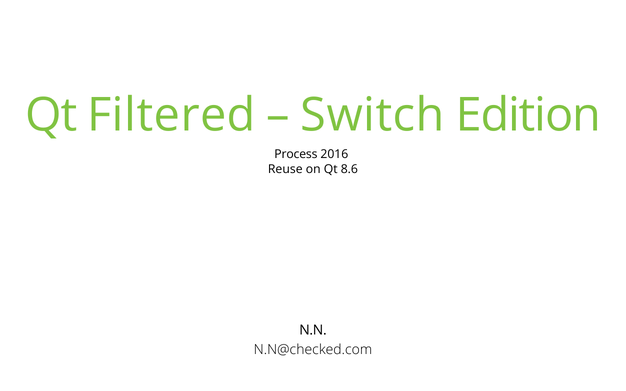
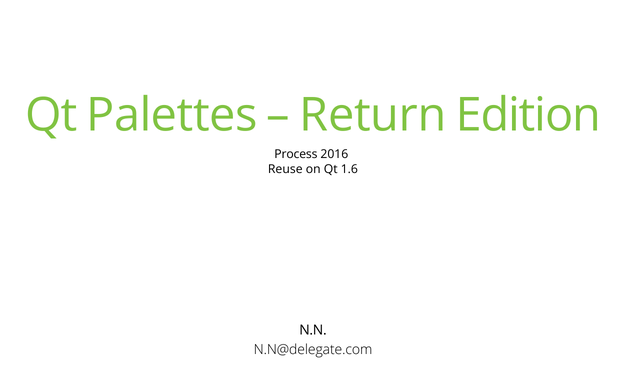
Filtered: Filtered -> Palettes
Switch: Switch -> Return
8.6: 8.6 -> 1.6
N.N@checked.com: N.N@checked.com -> N.N@delegate.com
